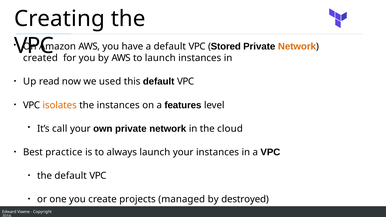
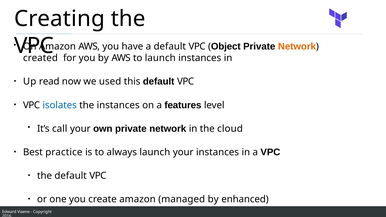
Stored: Stored -> Object
isolates colour: orange -> blue
create projects: projects -> amazon
destroyed: destroyed -> enhanced
